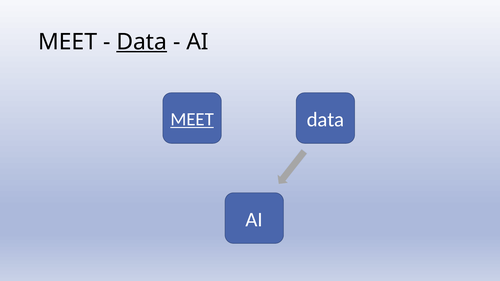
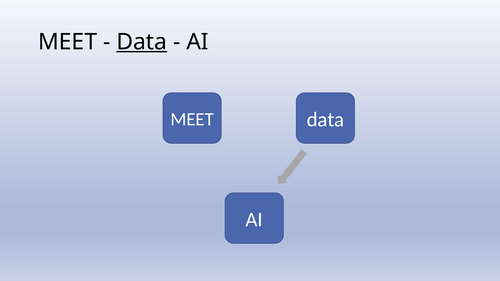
MEET at (192, 119) underline: present -> none
